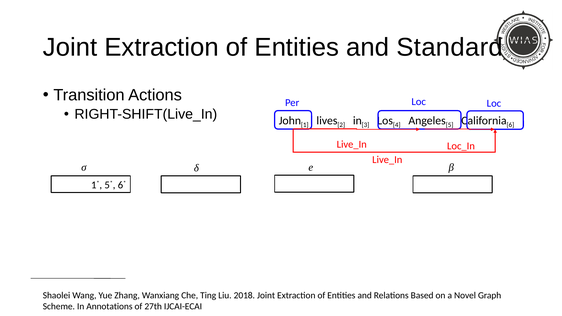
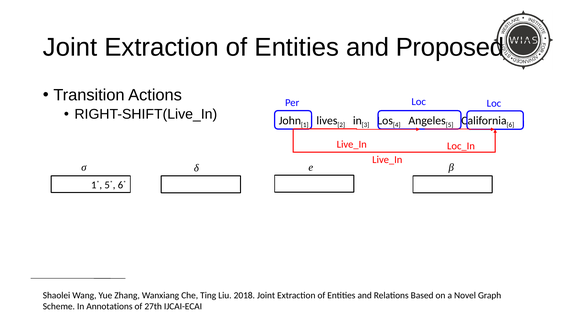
Standard: Standard -> Proposed
